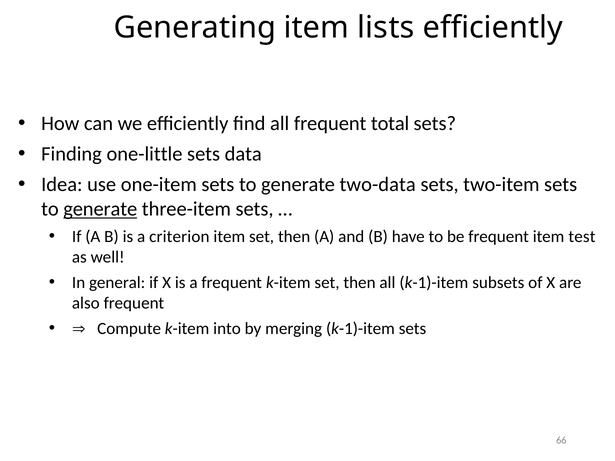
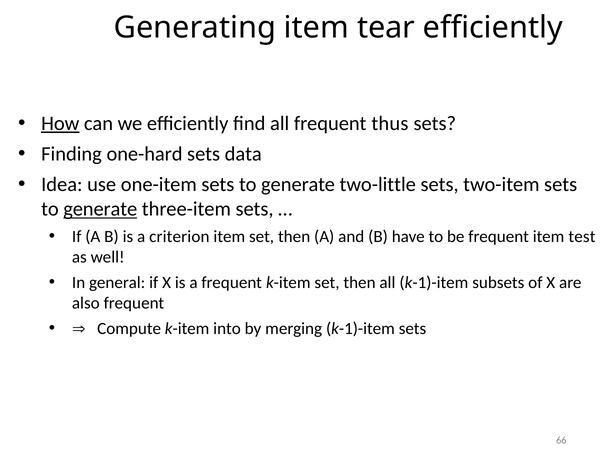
lists: lists -> tear
How underline: none -> present
total: total -> thus
one-little: one-little -> one-hard
two-data: two-data -> two-little
